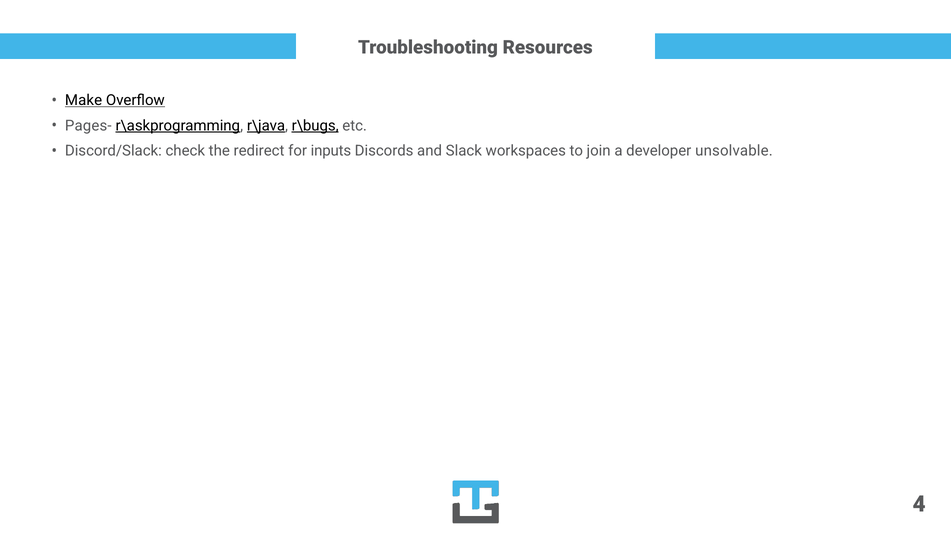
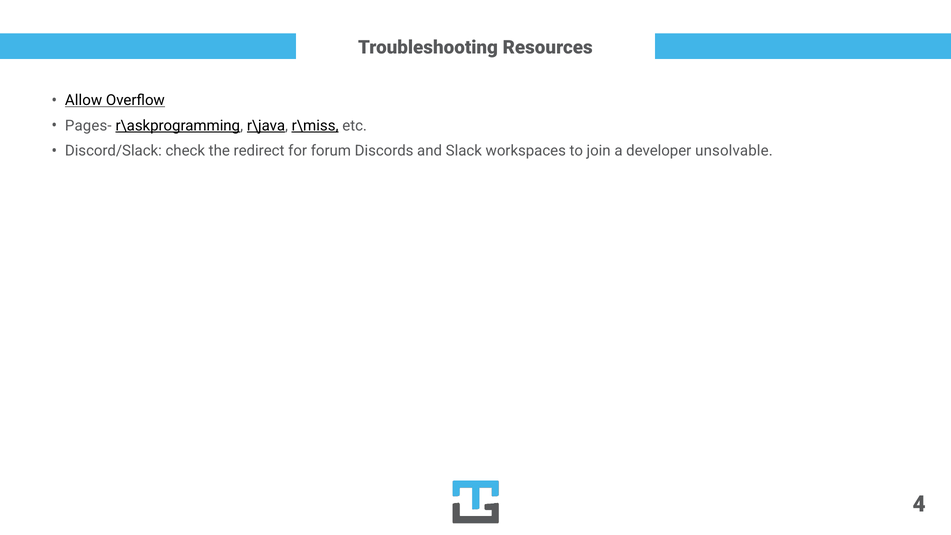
Make: Make -> Allow
r\bugs: r\bugs -> r\miss
inputs: inputs -> forum
